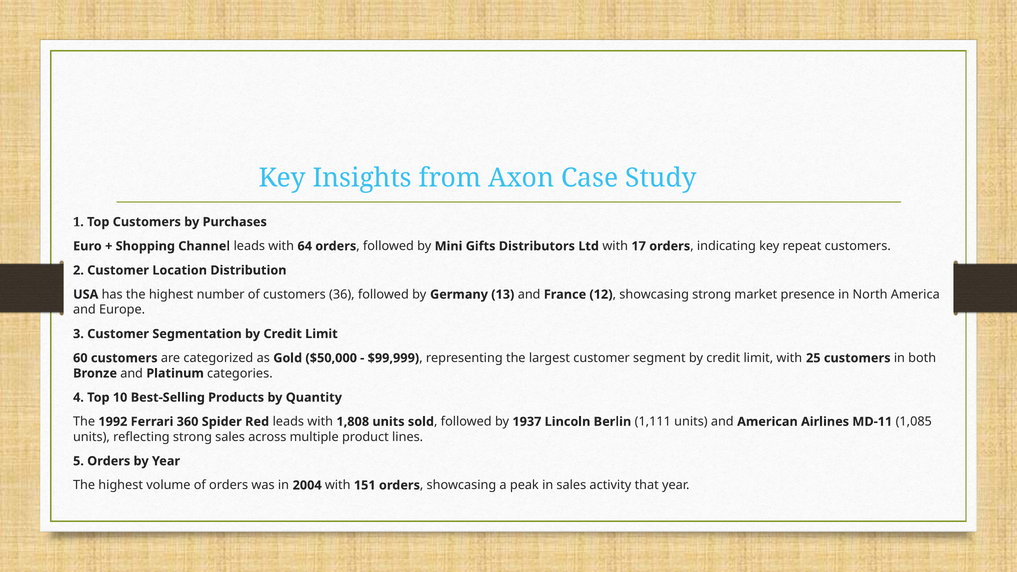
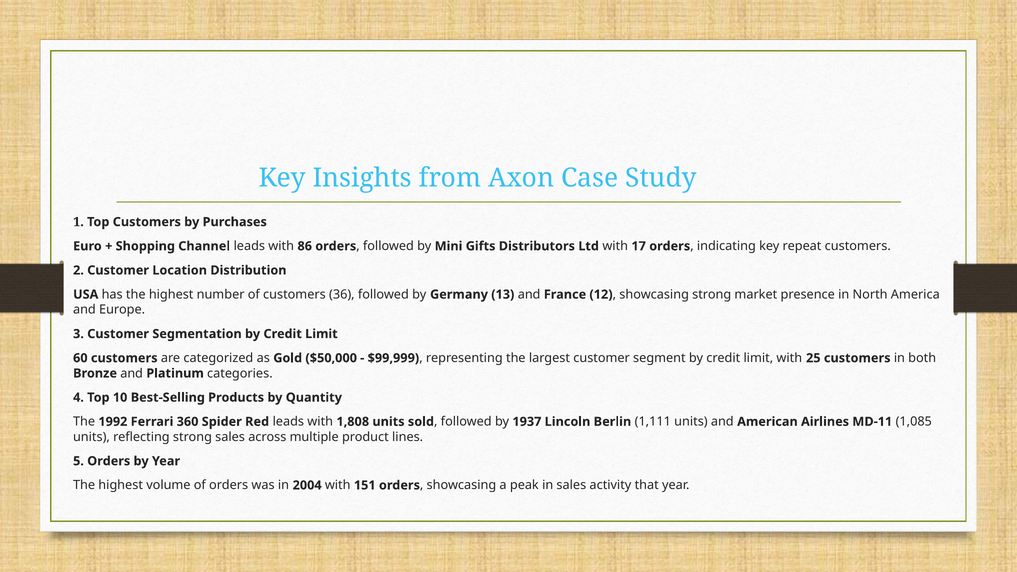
64: 64 -> 86
